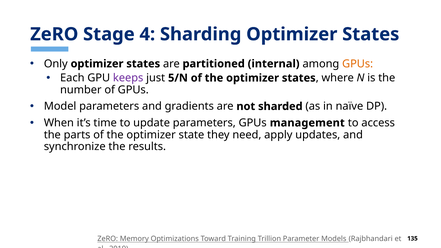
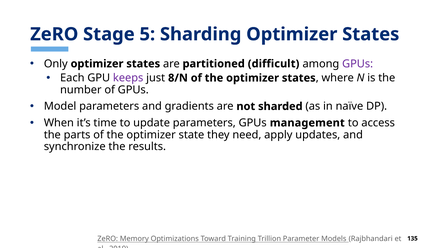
4: 4 -> 5
internal: internal -> difficult
GPUs at (358, 64) colour: orange -> purple
5/N: 5/N -> 8/N
